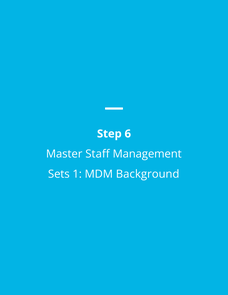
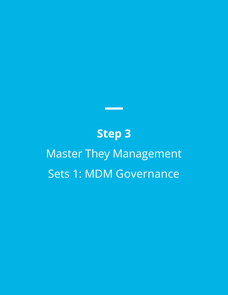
6: 6 -> 3
Staff: Staff -> They
Background: Background -> Governance
